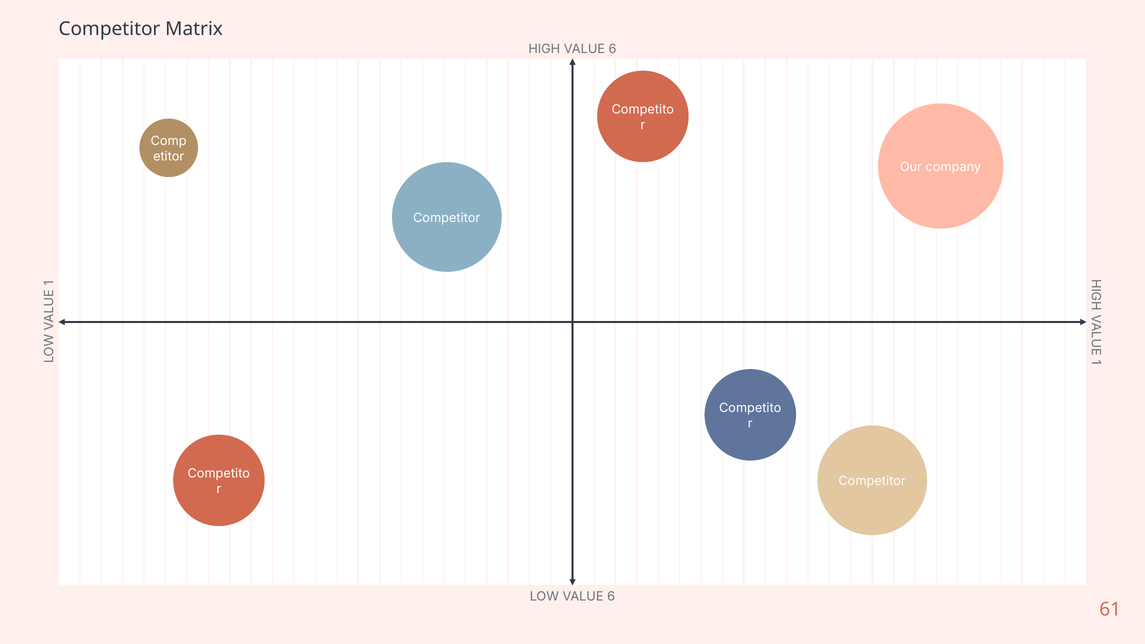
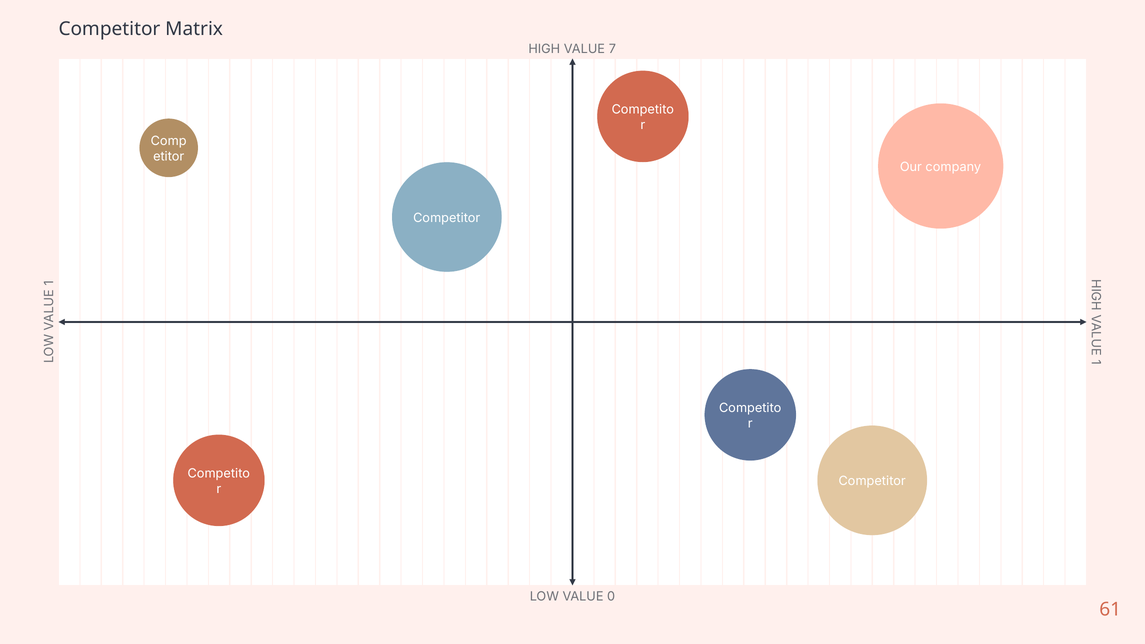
HIGH VALUE 6: 6 -> 7
LOW VALUE 6: 6 -> 0
